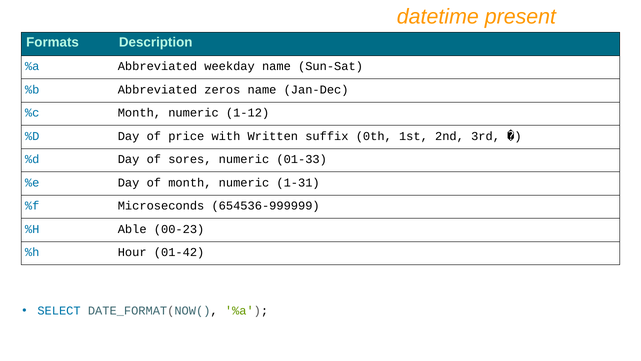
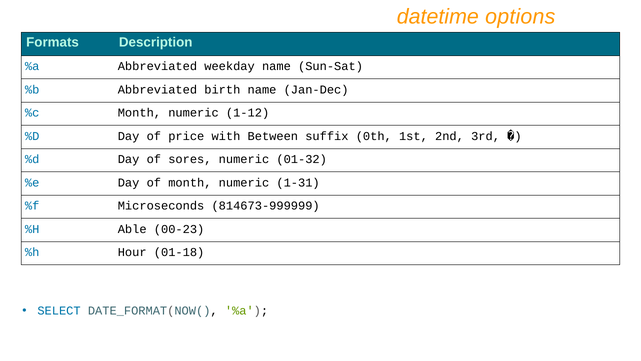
present: present -> options
zeros: zeros -> birth
Written: Written -> Between
01-33: 01-33 -> 01-32
654536-999999: 654536-999999 -> 814673-999999
01-42: 01-42 -> 01-18
